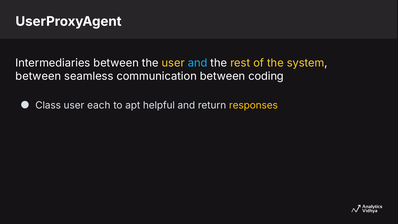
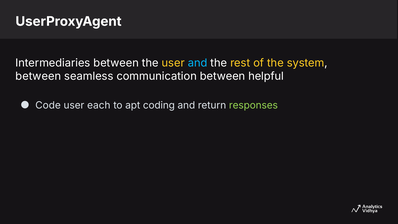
coding: coding -> helpful
Class: Class -> Code
helpful: helpful -> coding
responses colour: yellow -> light green
